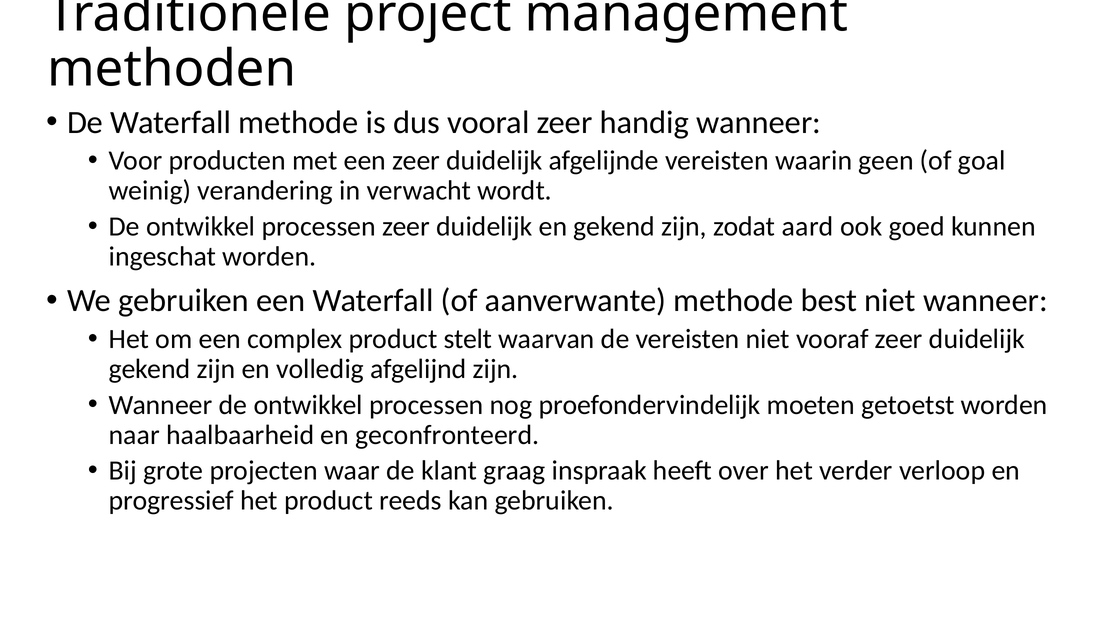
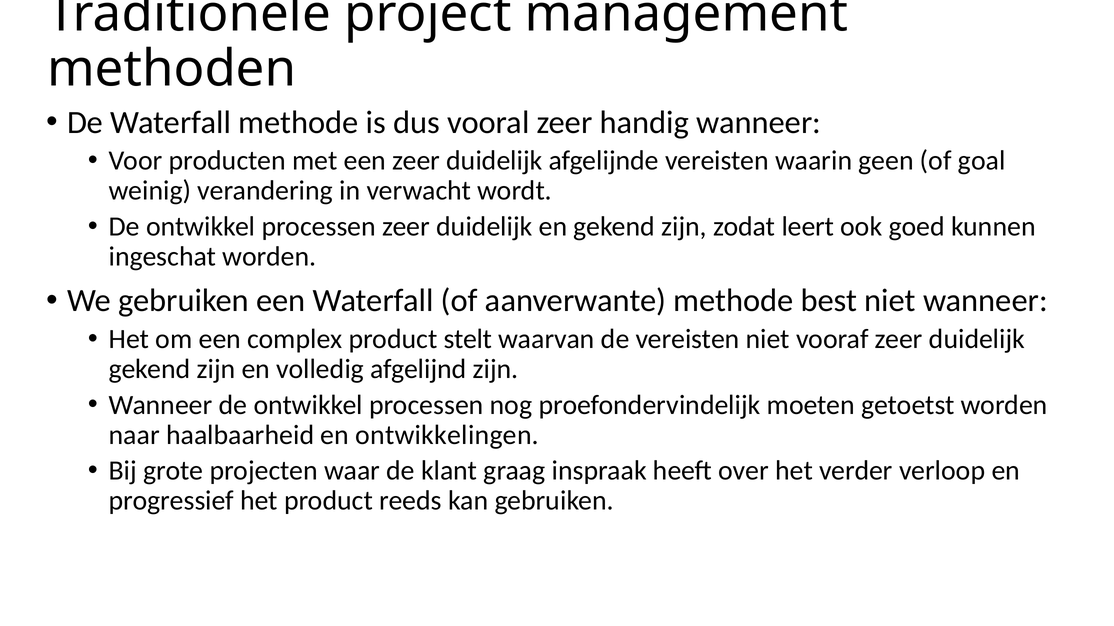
aard: aard -> leert
geconfronteerd: geconfronteerd -> ontwikkelingen
